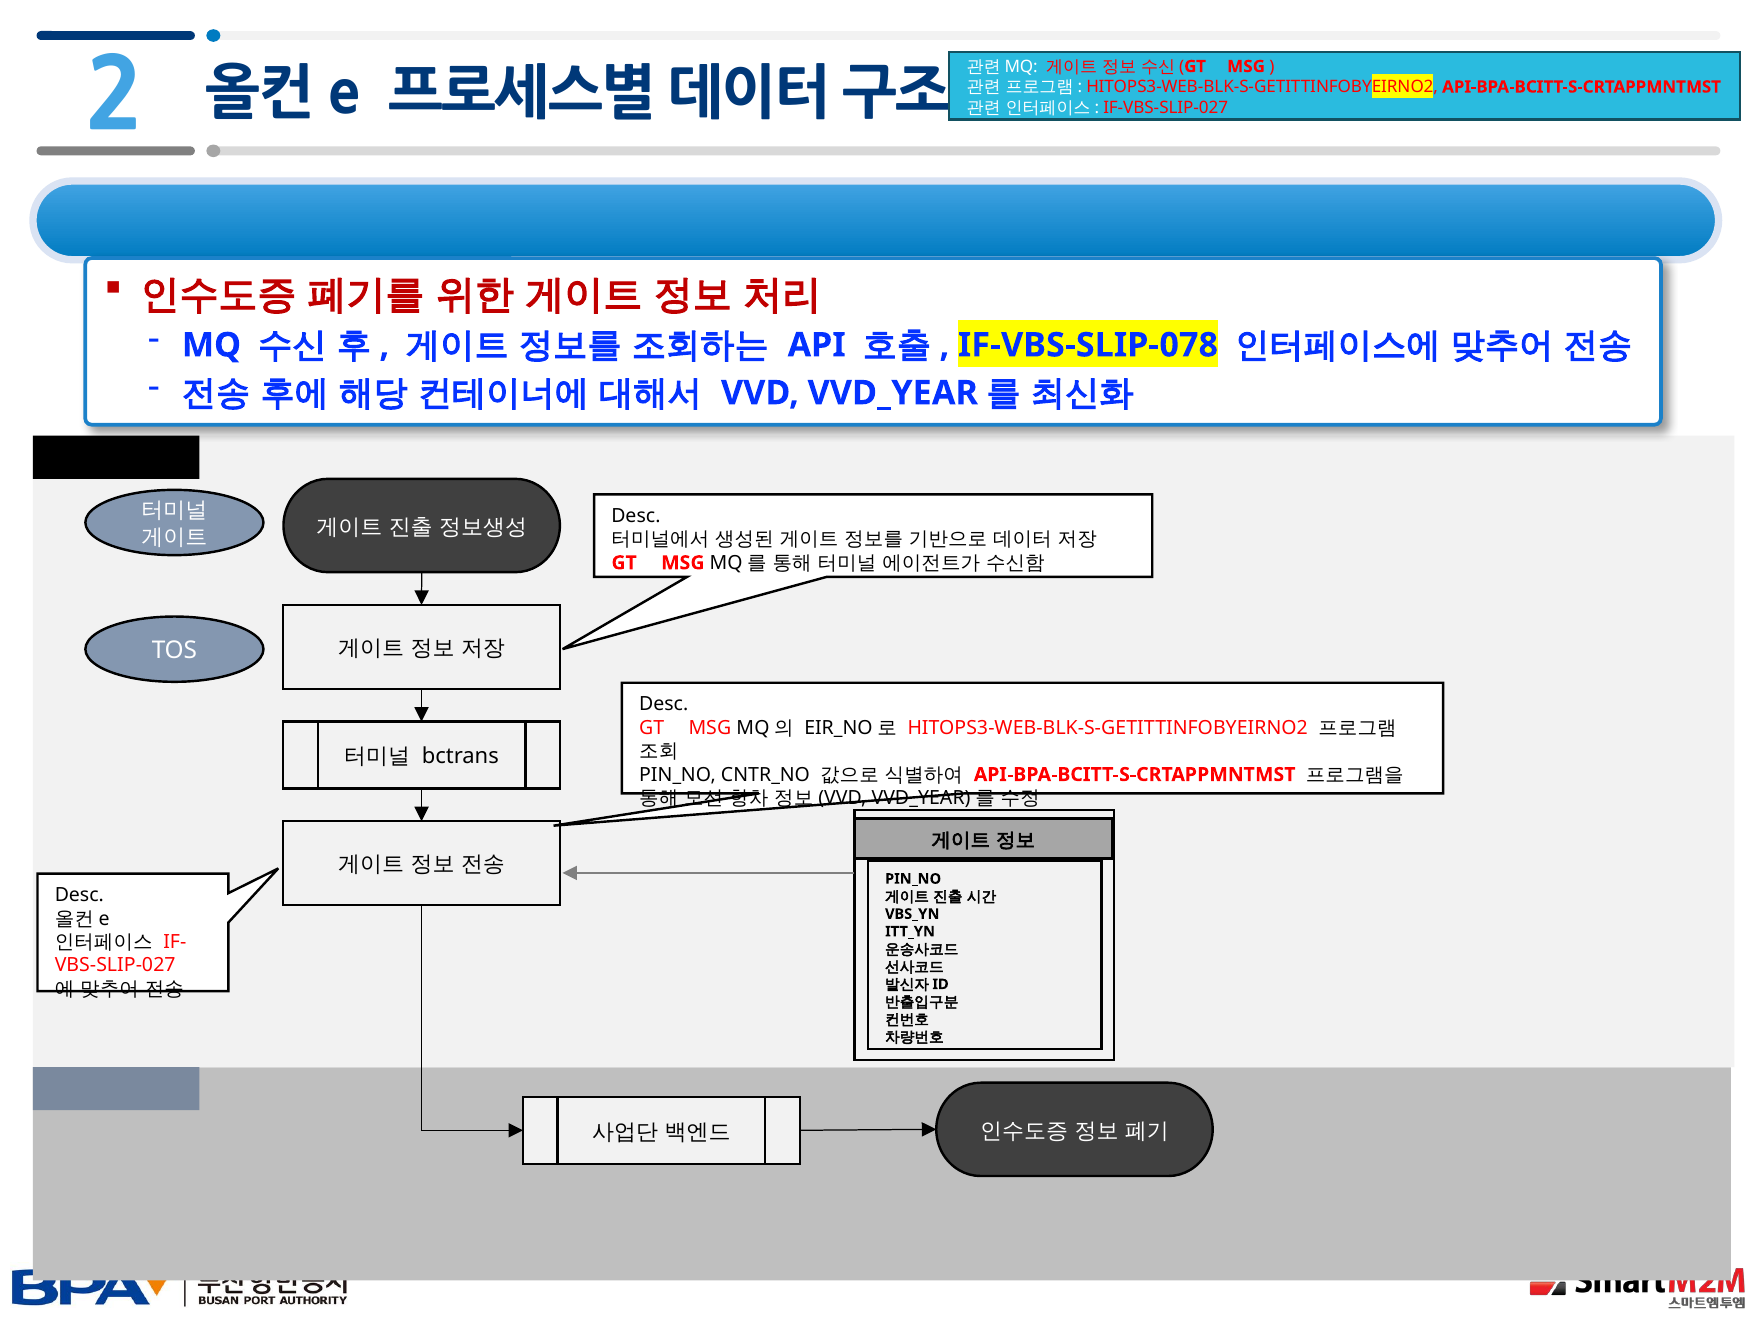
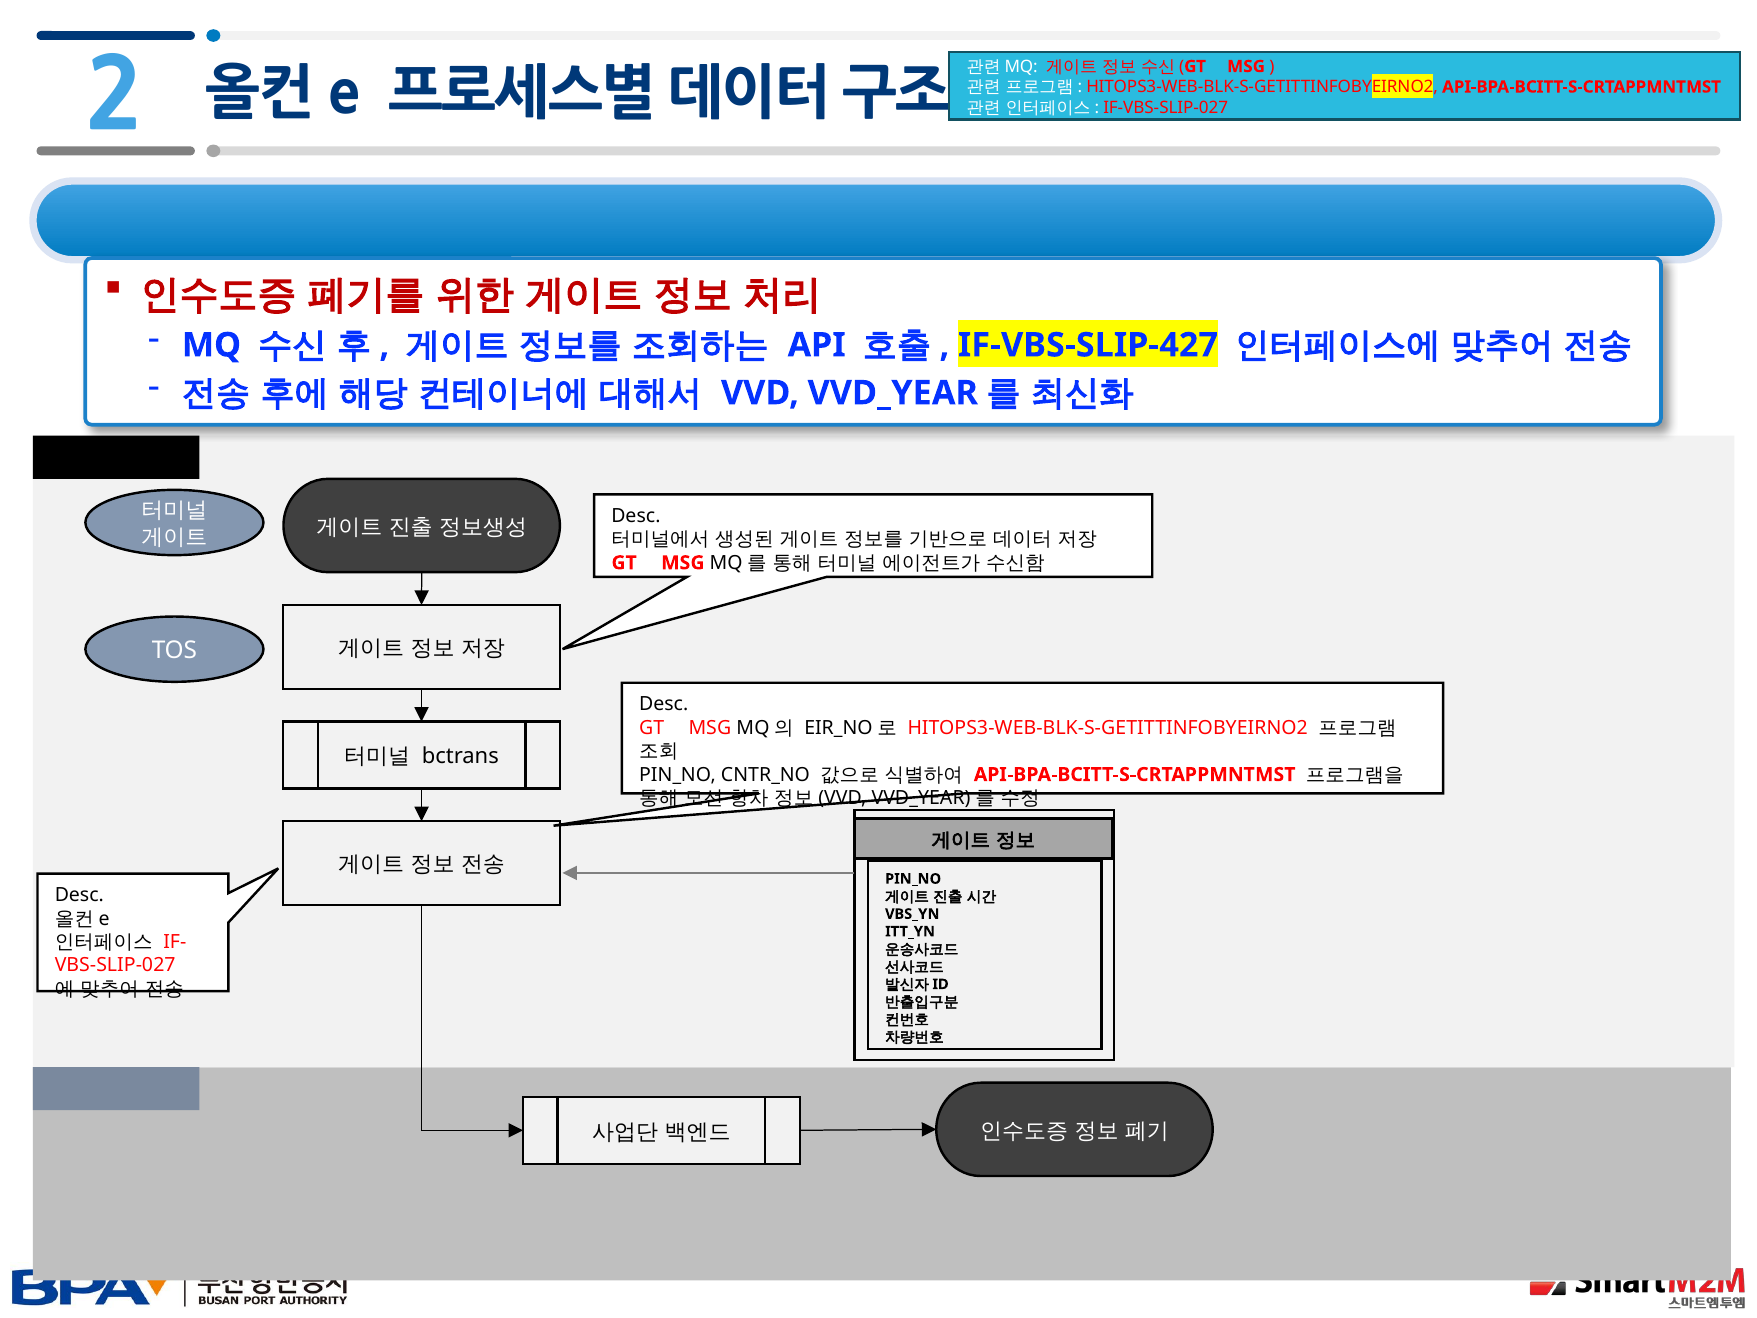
IF-VBS-SLIP-078: IF-VBS-SLIP-078 -> IF-VBS-SLIP-427
